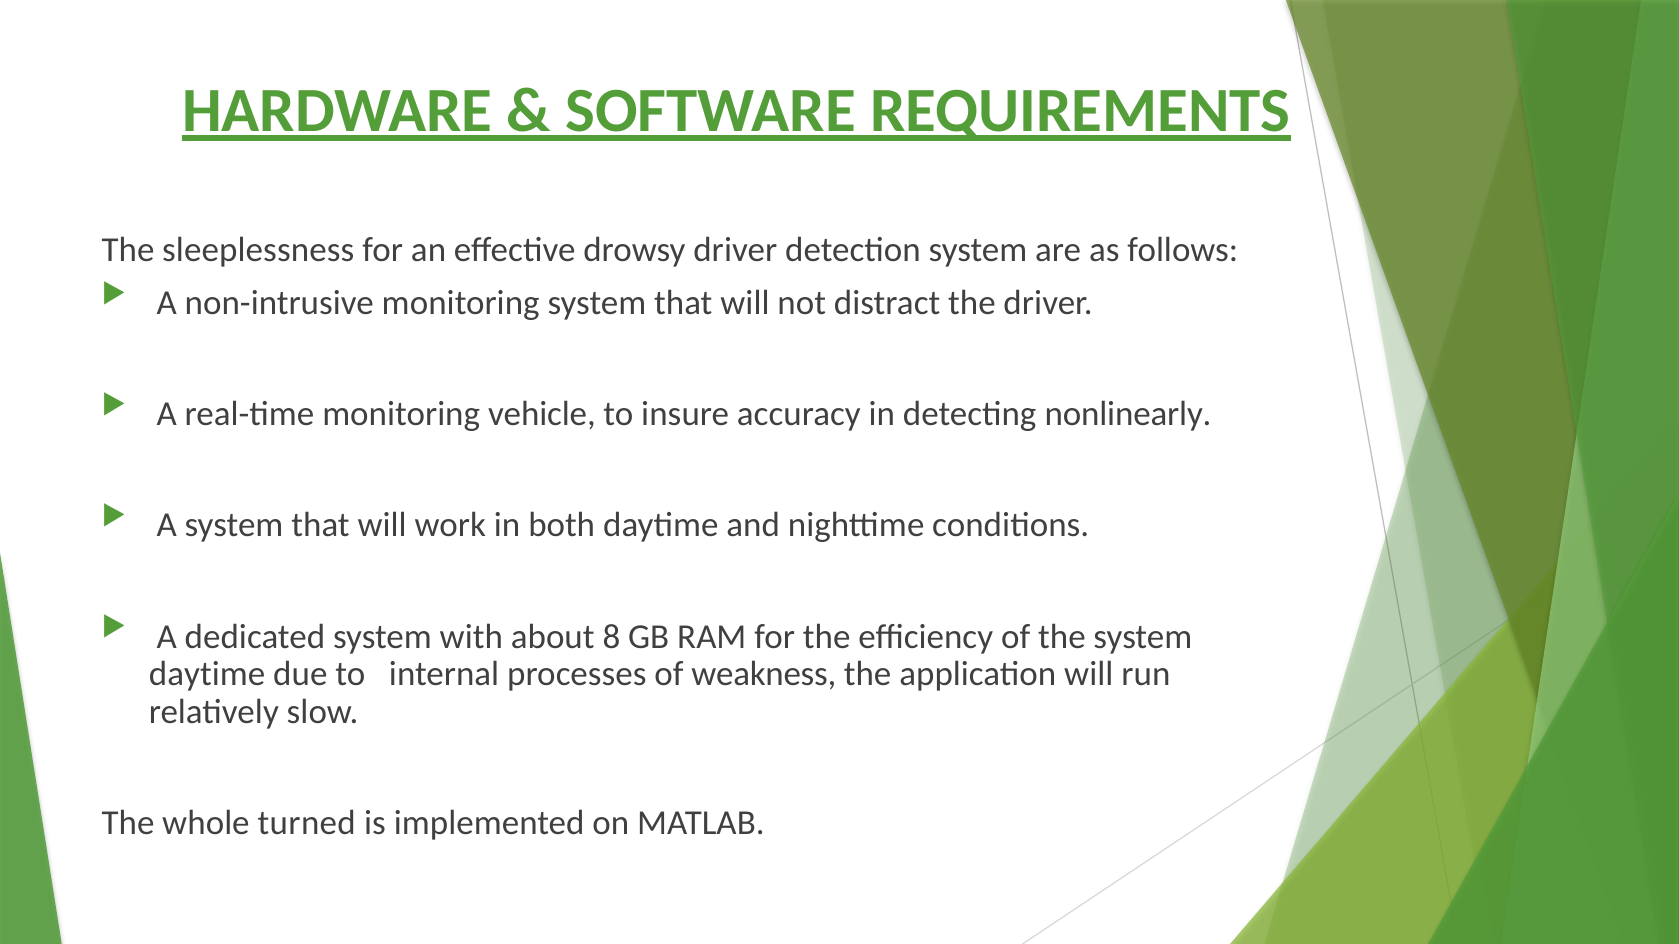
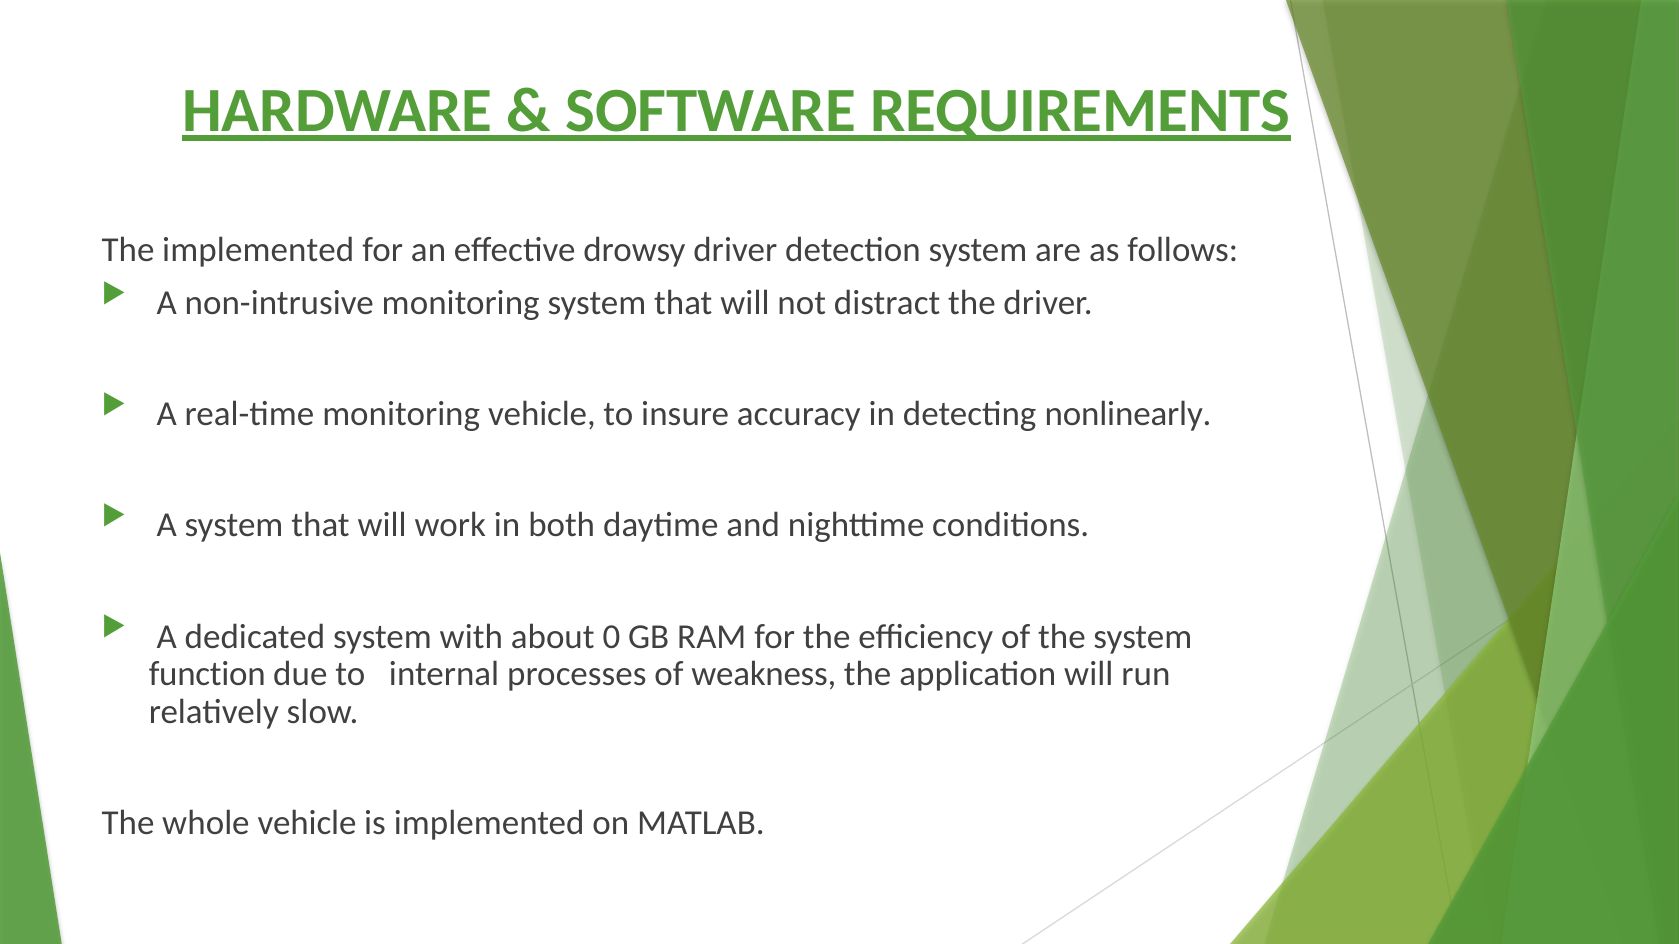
The sleeplessness: sleeplessness -> implemented
8: 8 -> 0
daytime at (207, 675): daytime -> function
whole turned: turned -> vehicle
